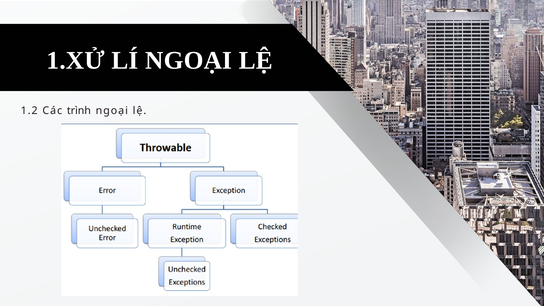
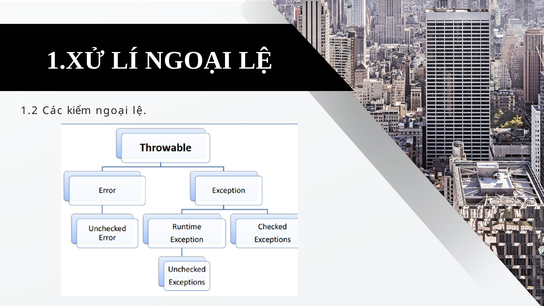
trình: trình -> kiểm
